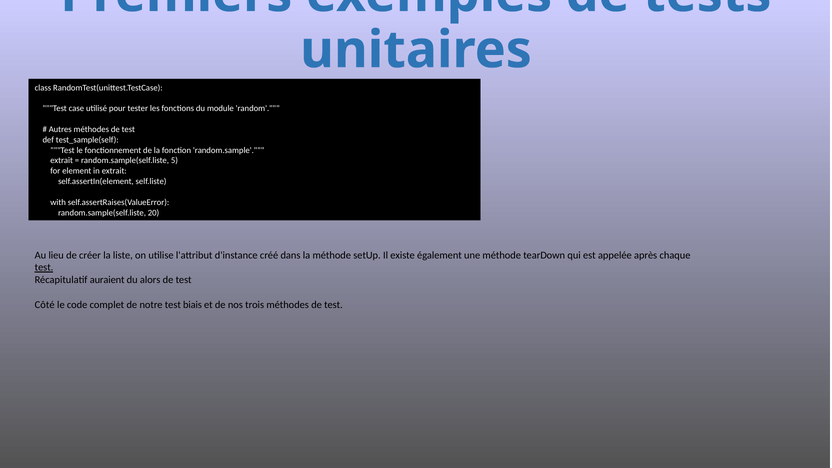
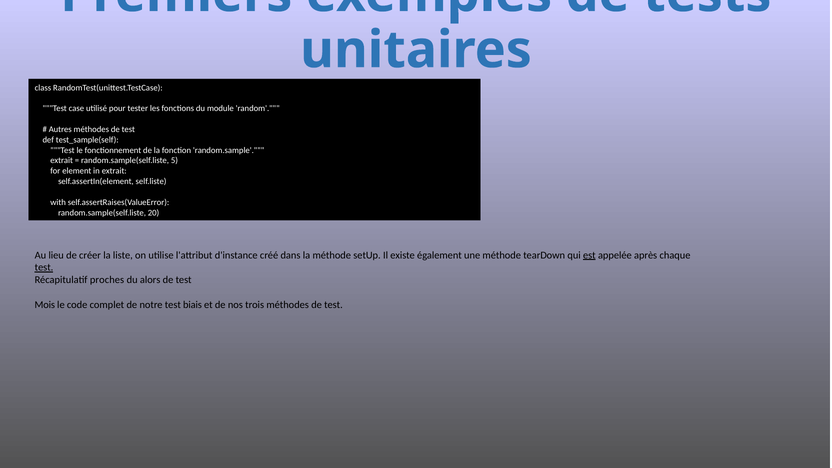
est underline: none -> present
auraient: auraient -> proches
Côté: Côté -> Mois
